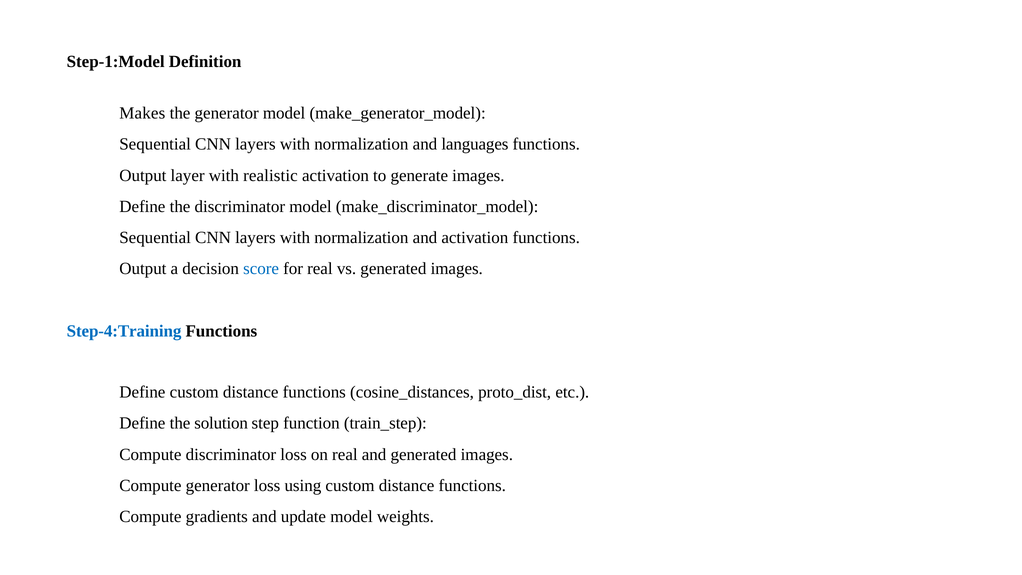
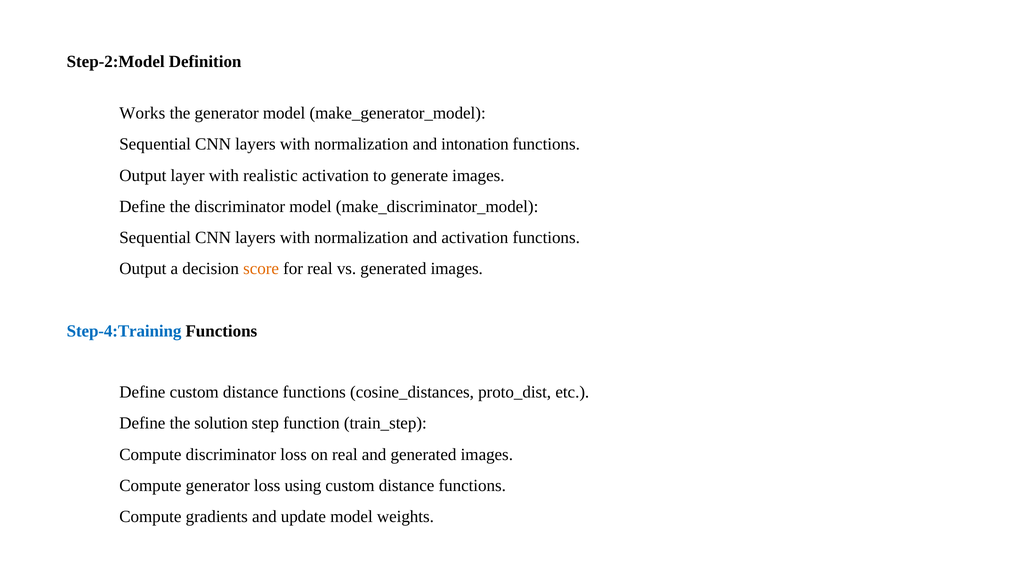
Step-1:Model: Step-1:Model -> Step-2:Model
Makes: Makes -> Works
languages: languages -> intonation
score colour: blue -> orange
